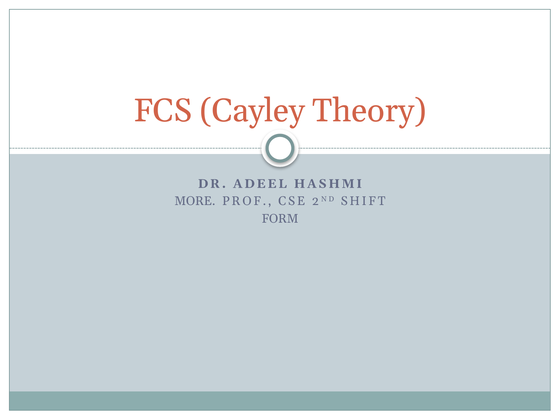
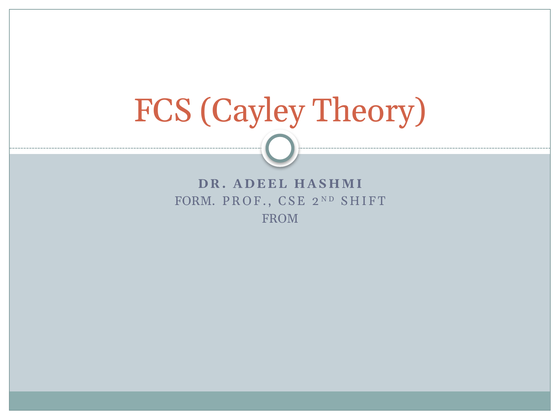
MORE: MORE -> FORM
FORM: FORM -> FROM
